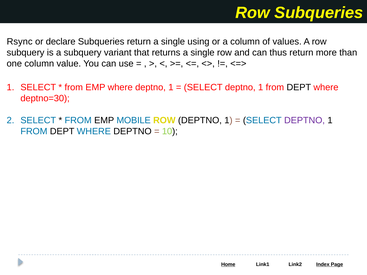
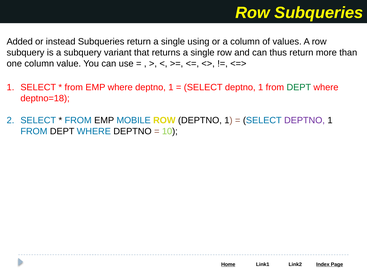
Rsync: Rsync -> Added
declare: declare -> instead
DEPT at (299, 87) colour: black -> green
deptno=30: deptno=30 -> deptno=18
